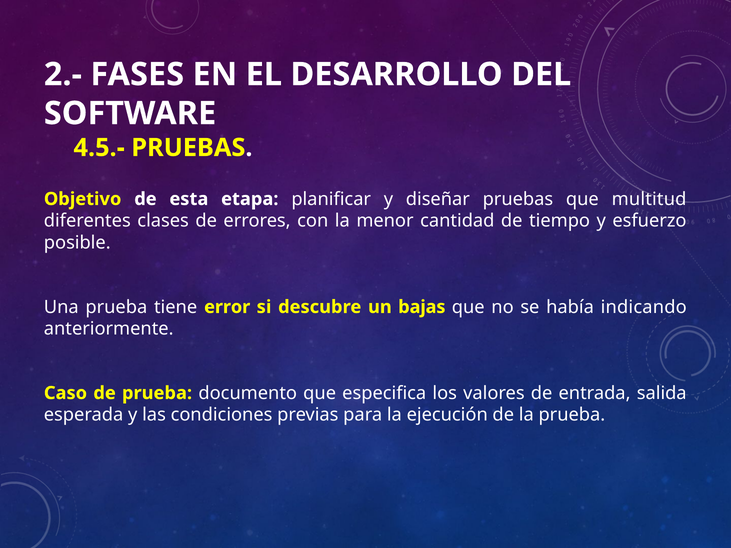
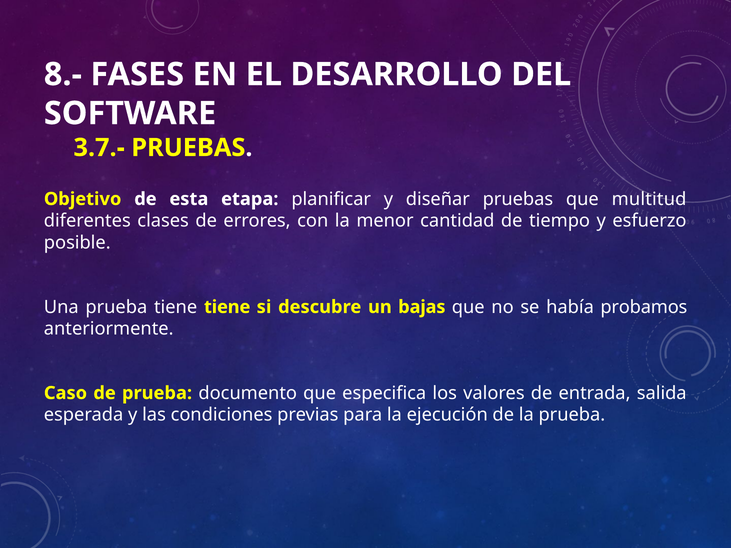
2.-: 2.- -> 8.-
4.5.-: 4.5.- -> 3.7.-
tiene error: error -> tiene
indicando: indicando -> probamos
